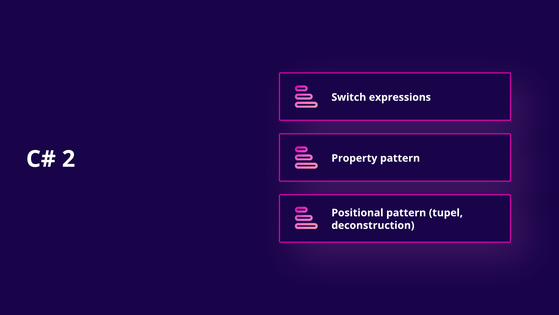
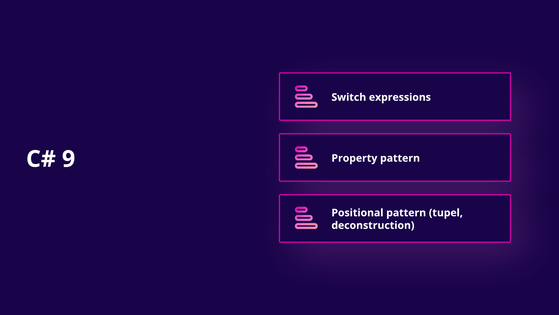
2: 2 -> 9
